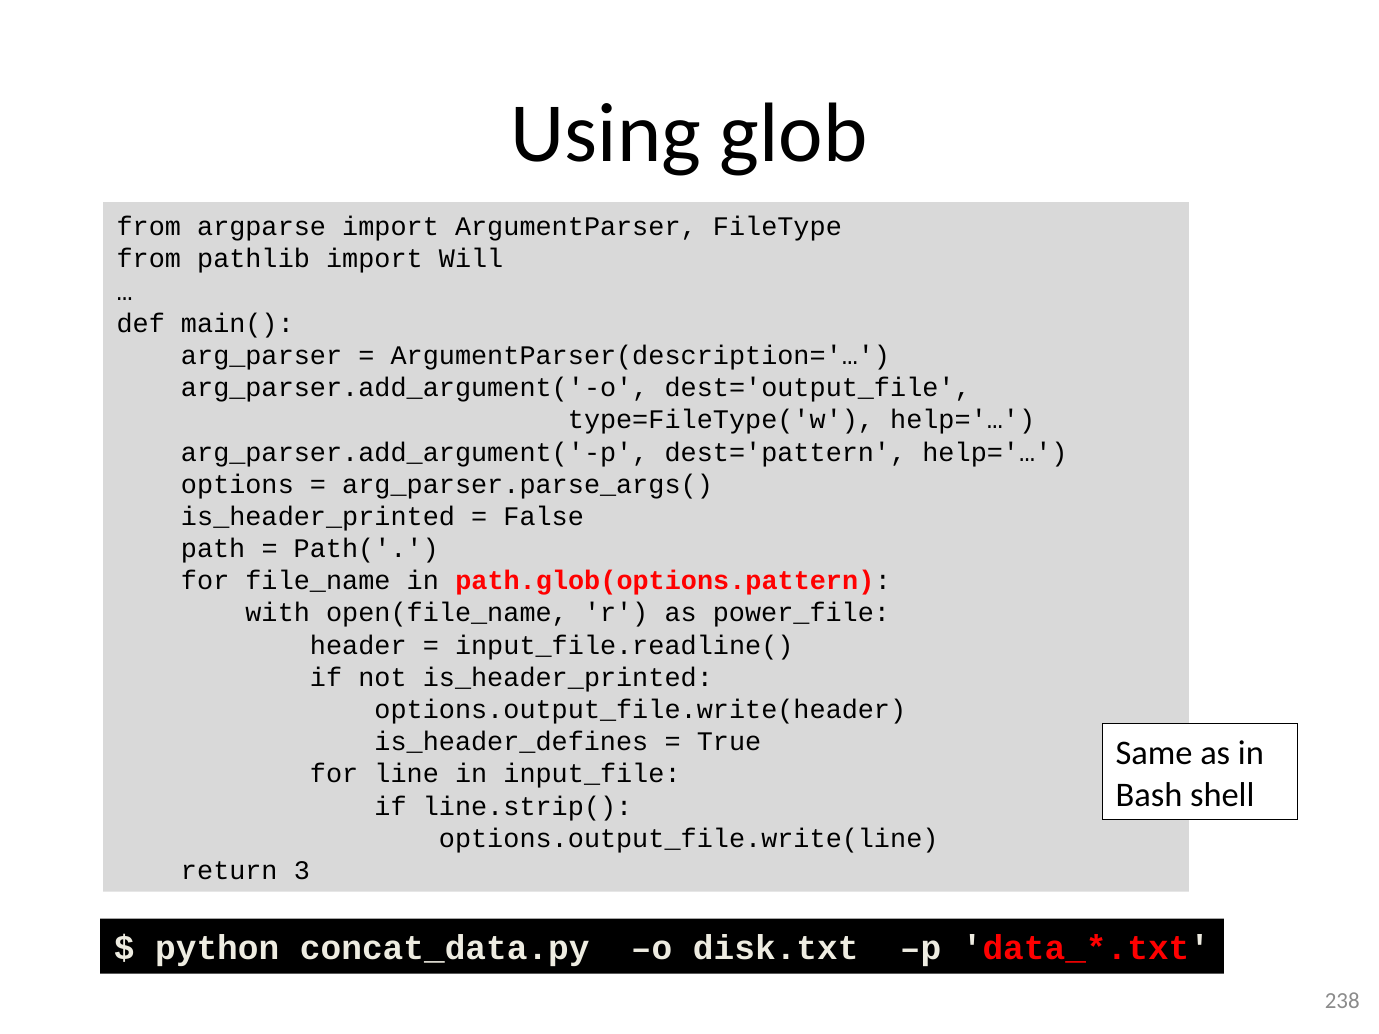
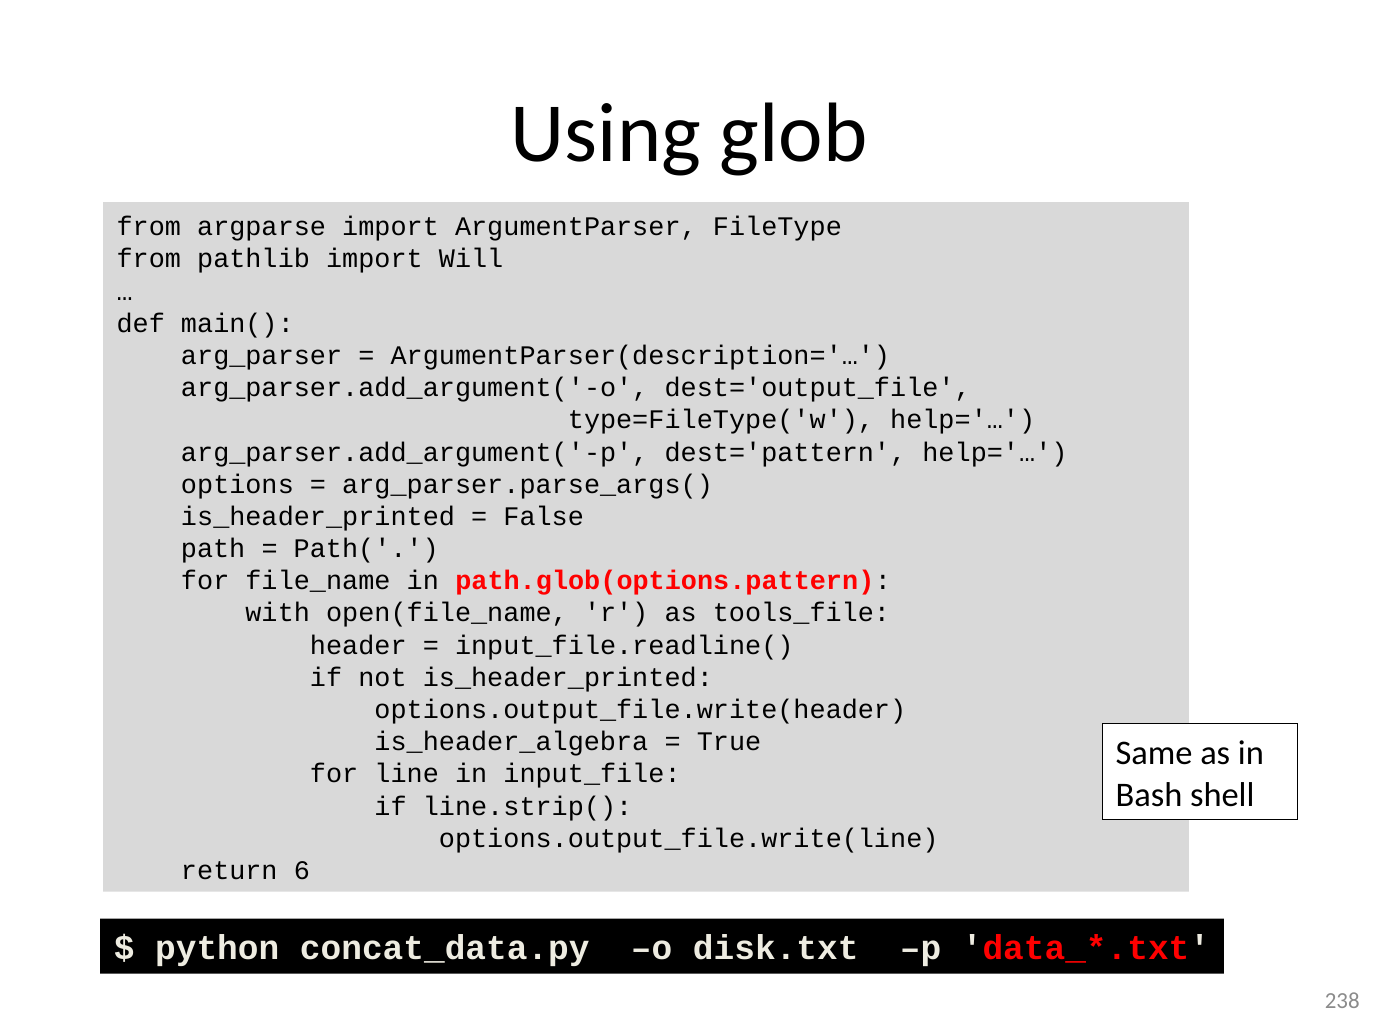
power_file: power_file -> tools_file
is_header_defines: is_header_defines -> is_header_algebra
3: 3 -> 6
